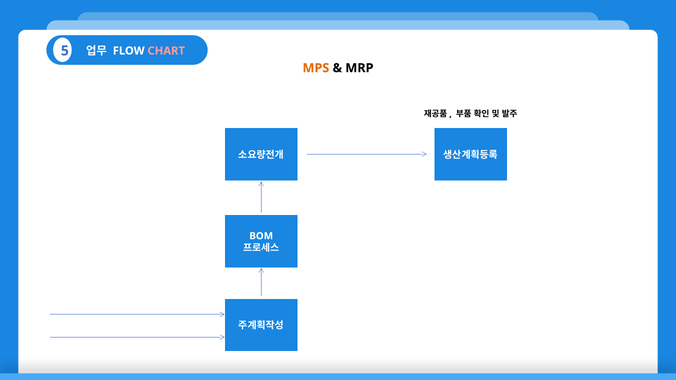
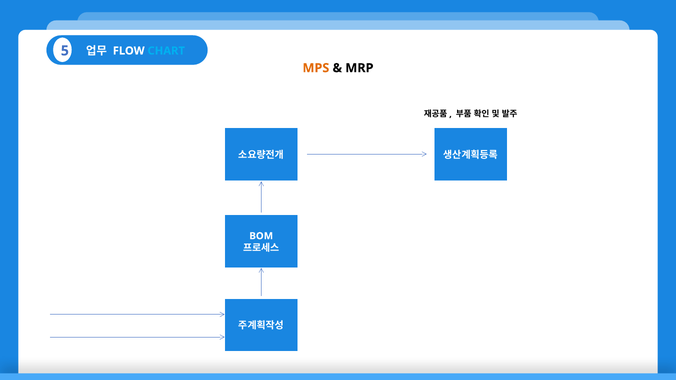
CHART colour: pink -> light blue
